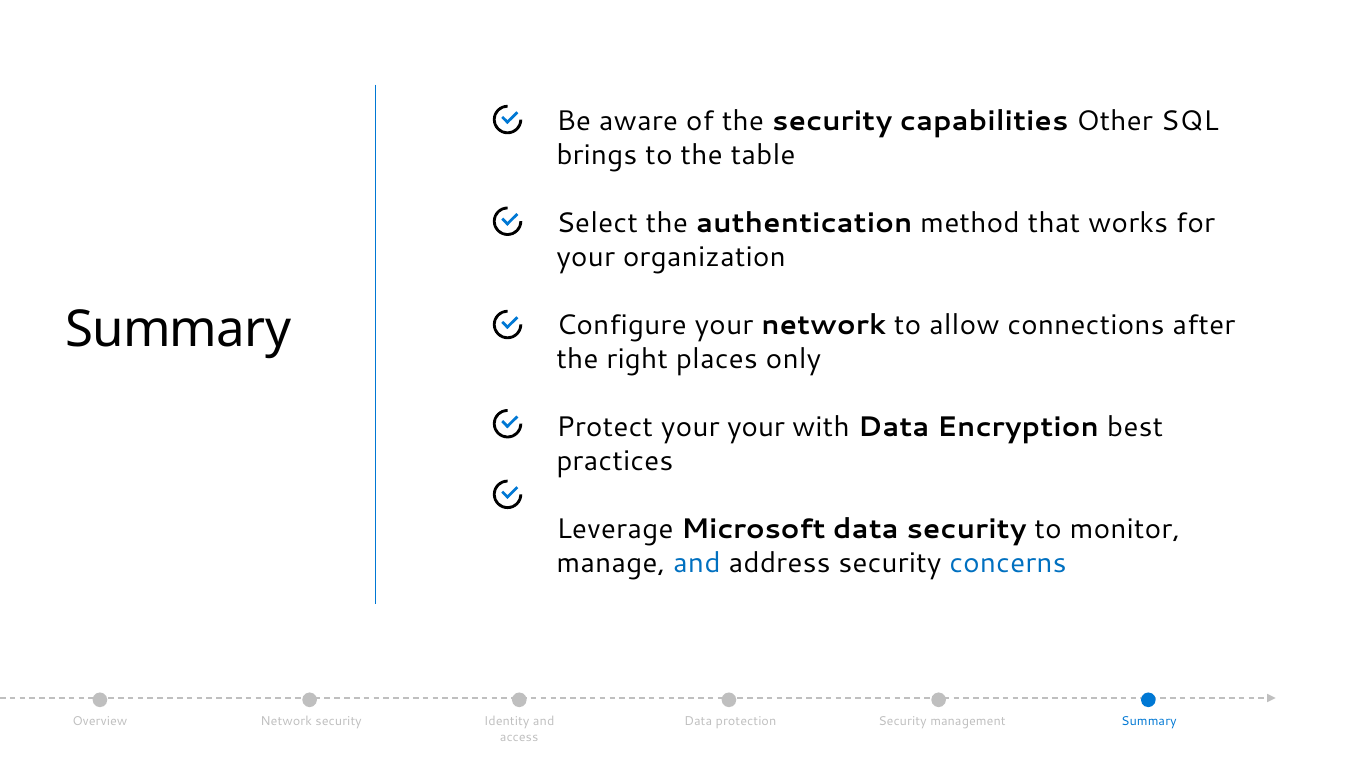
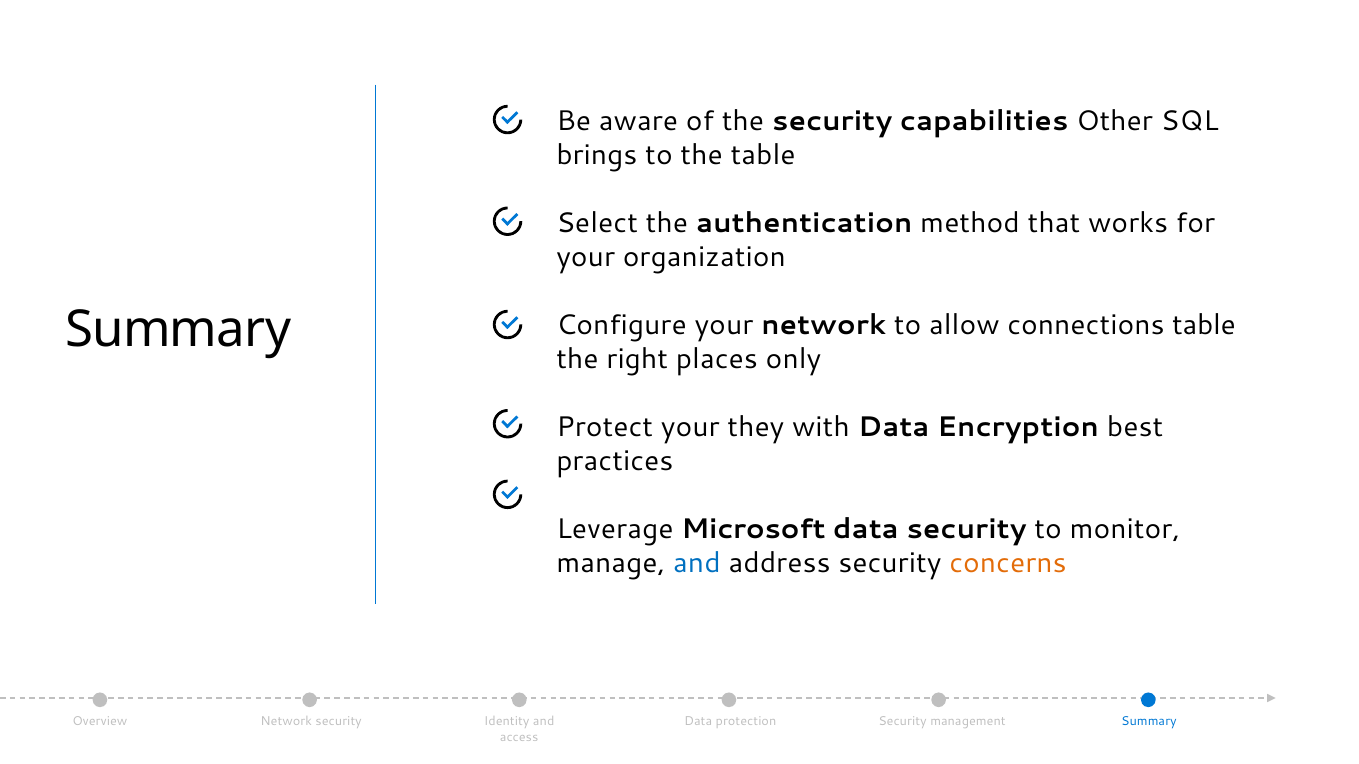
connections after: after -> table
your your: your -> they
concerns colour: blue -> orange
